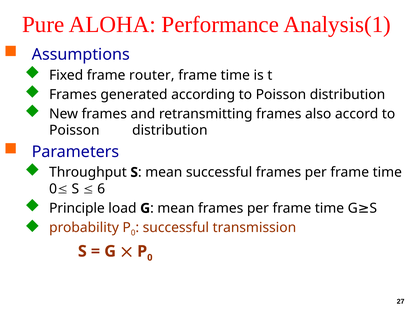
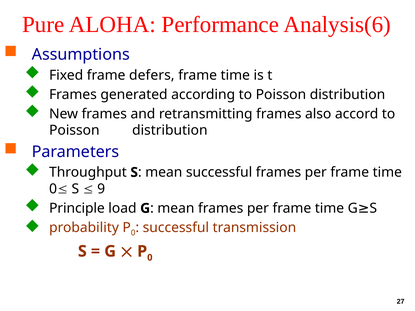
Analysis(1: Analysis(1 -> Analysis(6
router: router -> defers
6: 6 -> 9
